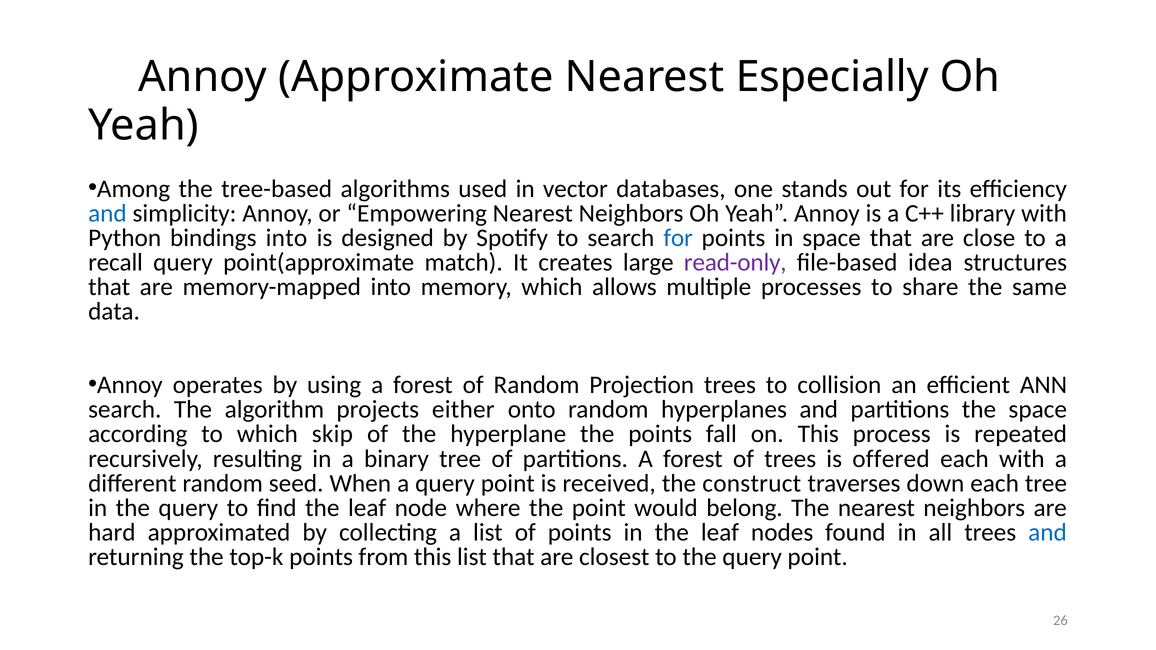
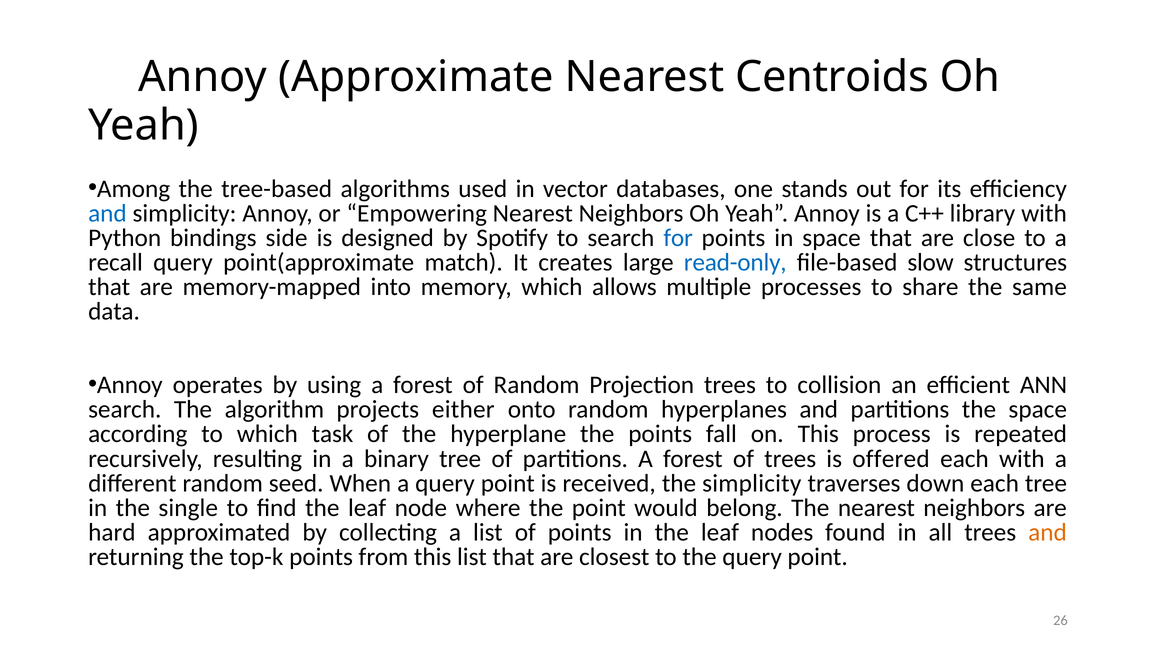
Especially: Especially -> Centroids
bindings into: into -> side
read-only colour: purple -> blue
idea: idea -> slow
skip: skip -> task
the construct: construct -> simplicity
in the query: query -> single
and at (1047, 533) colour: blue -> orange
